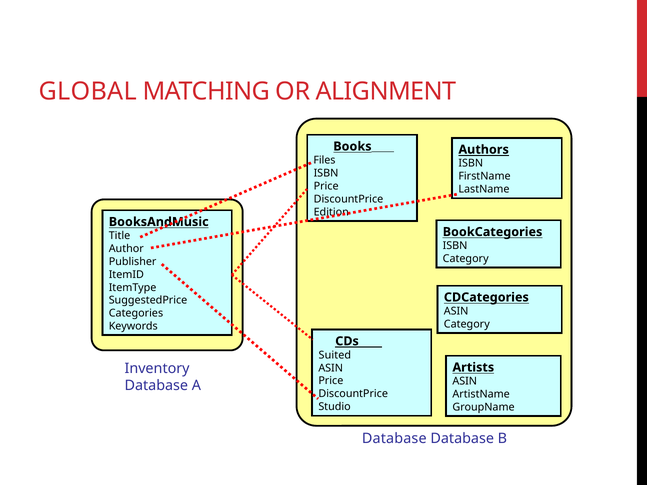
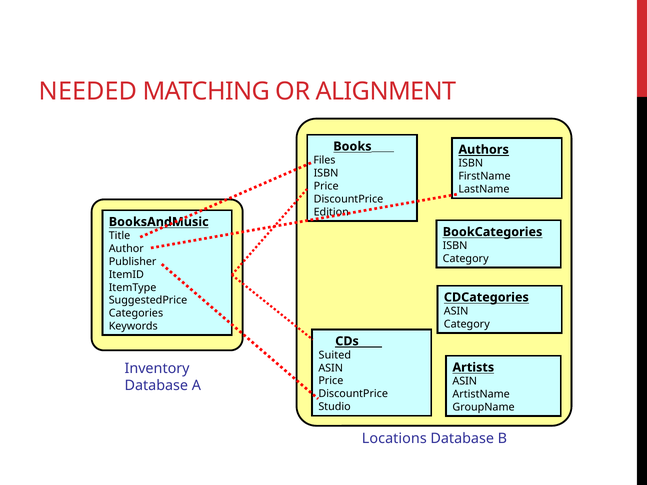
GLOBAL: GLOBAL -> NEEDED
Database at (394, 439): Database -> Locations
